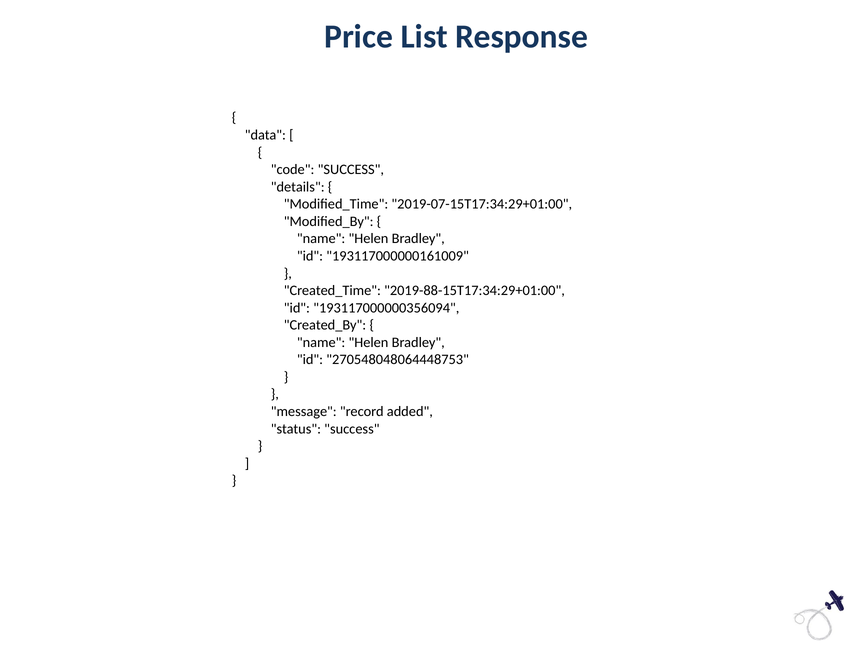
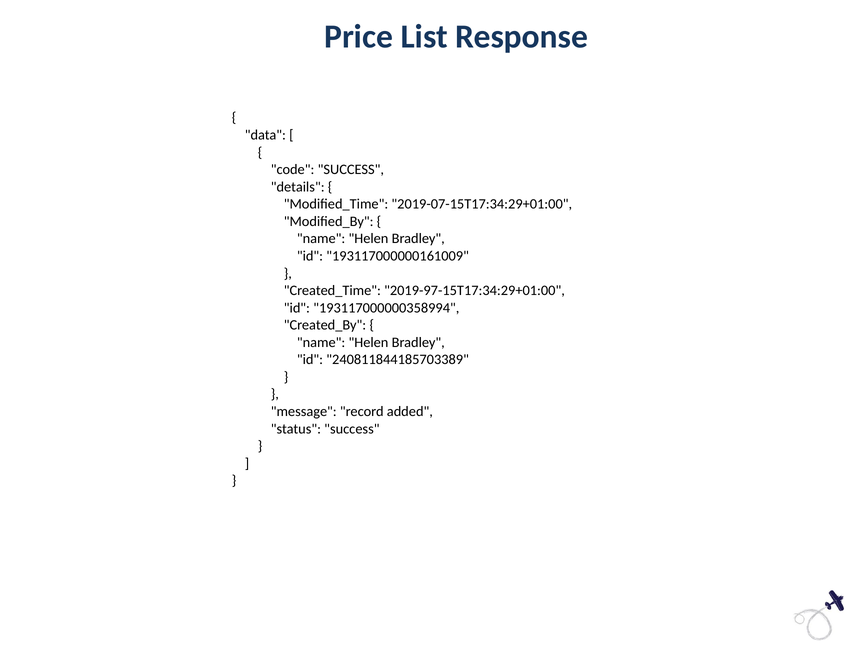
2019-88-15T17:34:29+01:00: 2019-88-15T17:34:29+01:00 -> 2019-97-15T17:34:29+01:00
193117000000356094: 193117000000356094 -> 193117000000358994
270548048064448753: 270548048064448753 -> 240811844185703389
